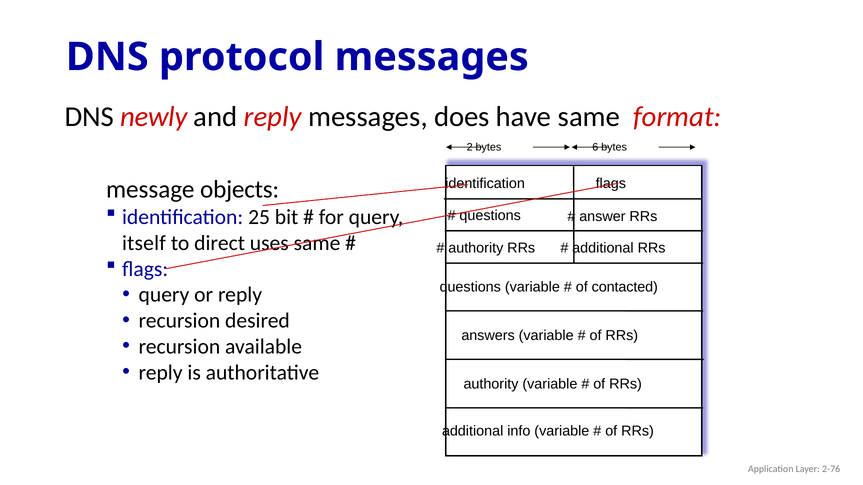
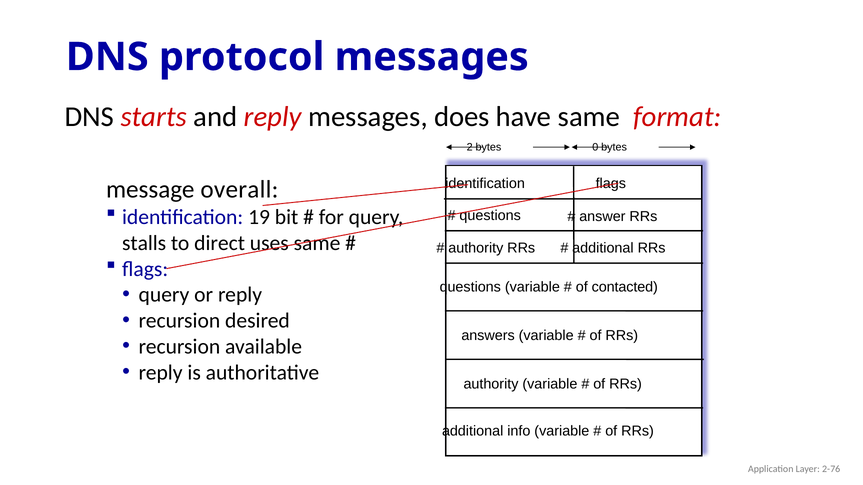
newly: newly -> starts
6: 6 -> 0
objects: objects -> overall
25: 25 -> 19
itself: itself -> stalls
